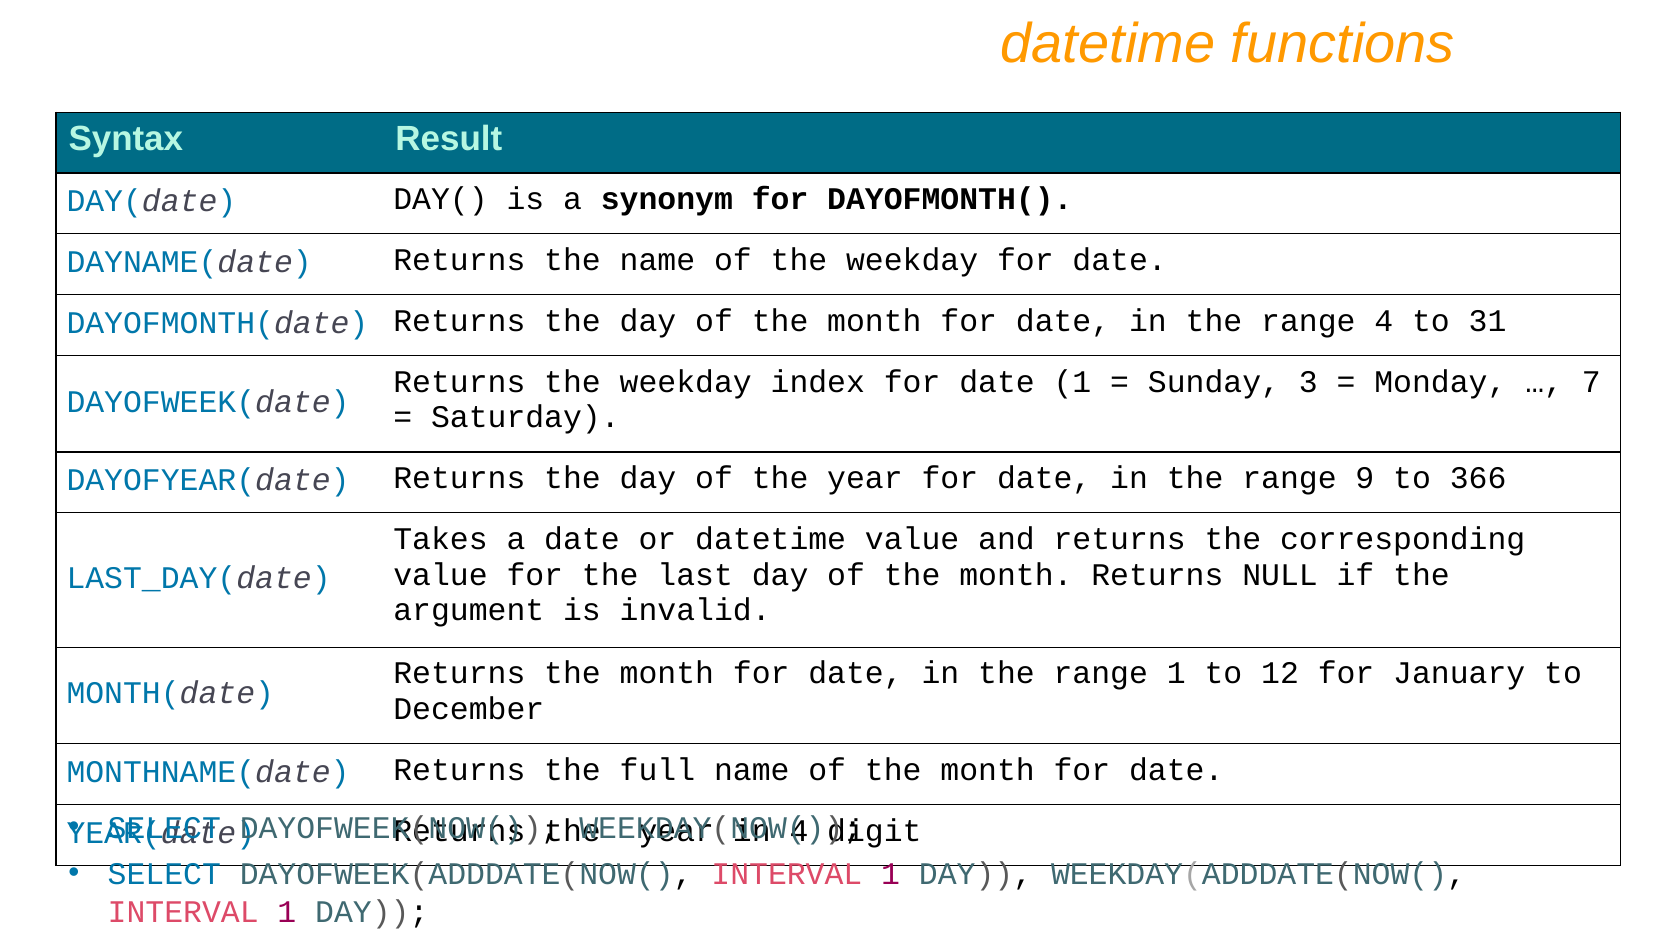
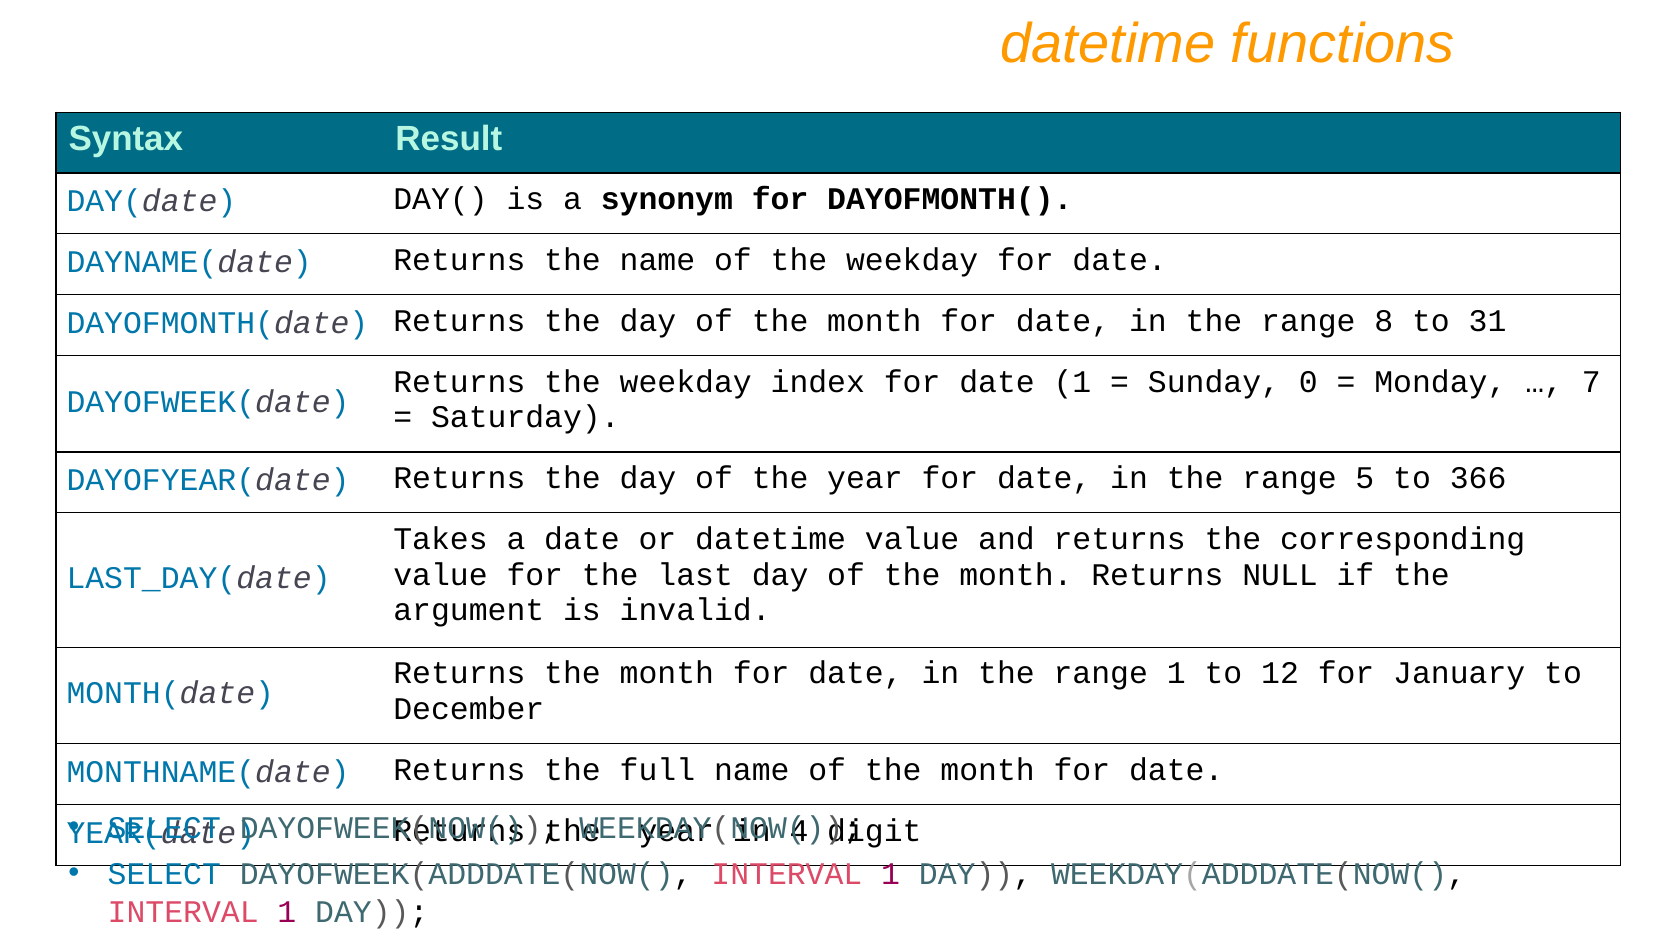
range 4: 4 -> 8
3: 3 -> 0
9: 9 -> 5
